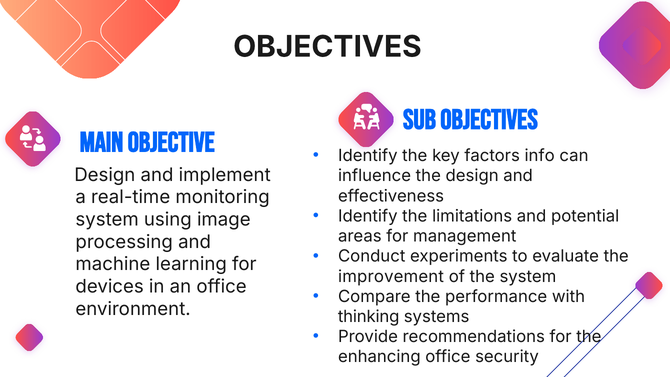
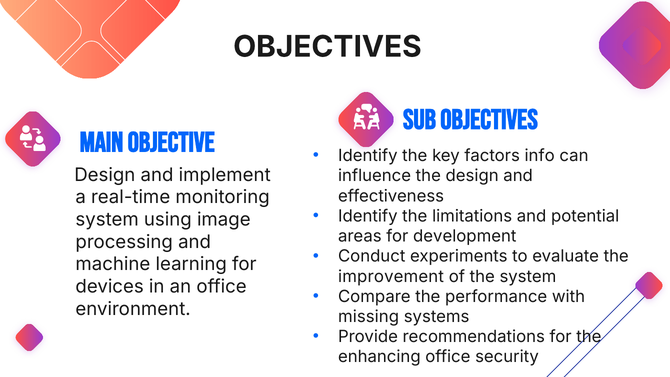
management: management -> development
thinking: thinking -> missing
